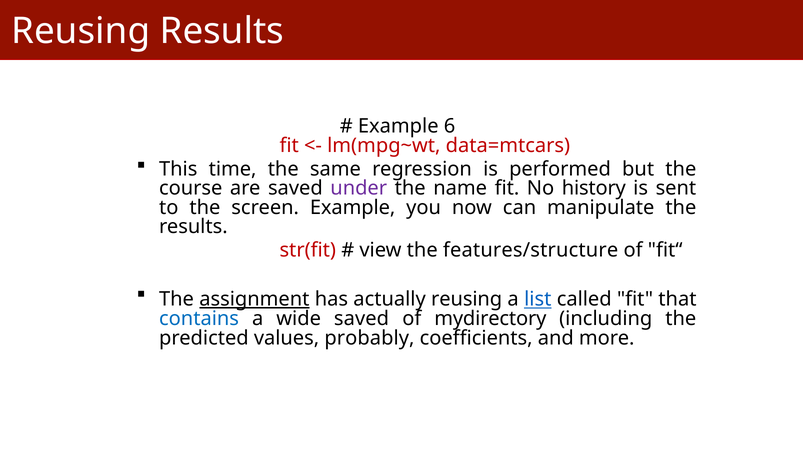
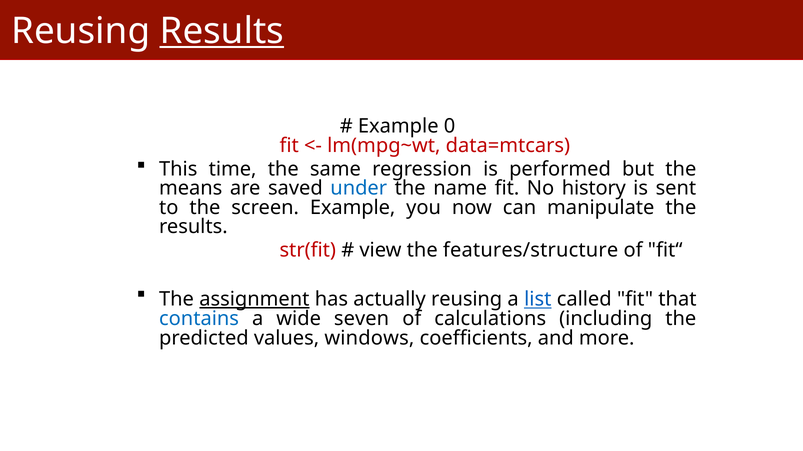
Results at (222, 31) underline: none -> present
6: 6 -> 0
course: course -> means
under colour: purple -> blue
wide saved: saved -> seven
mydirectory: mydirectory -> calculations
probably: probably -> windows
